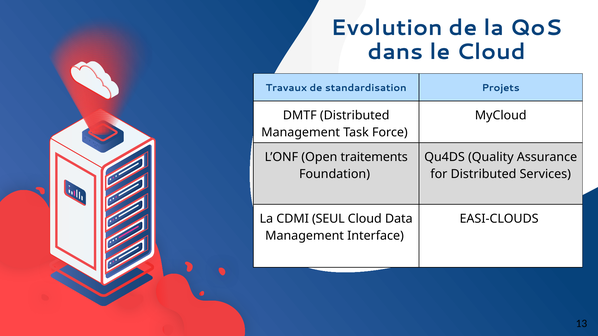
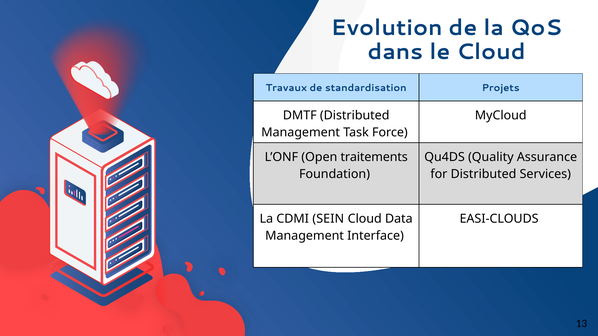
SEUL: SEUL -> SEIN
